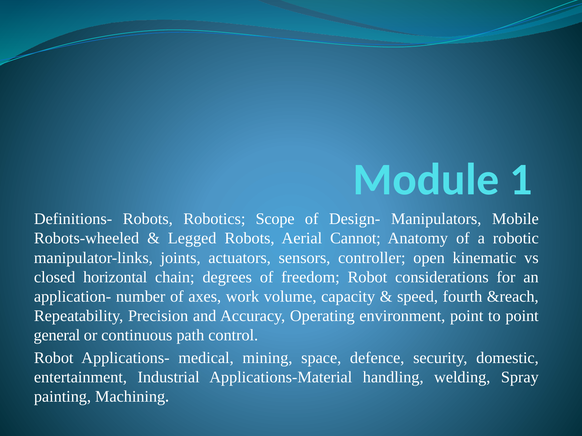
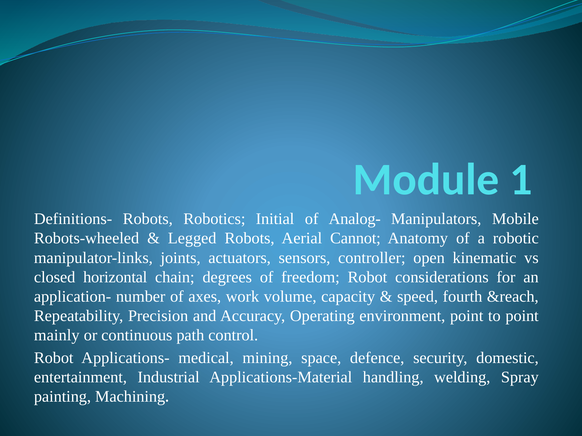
Scope: Scope -> Initial
Design-: Design- -> Analog-
general: general -> mainly
